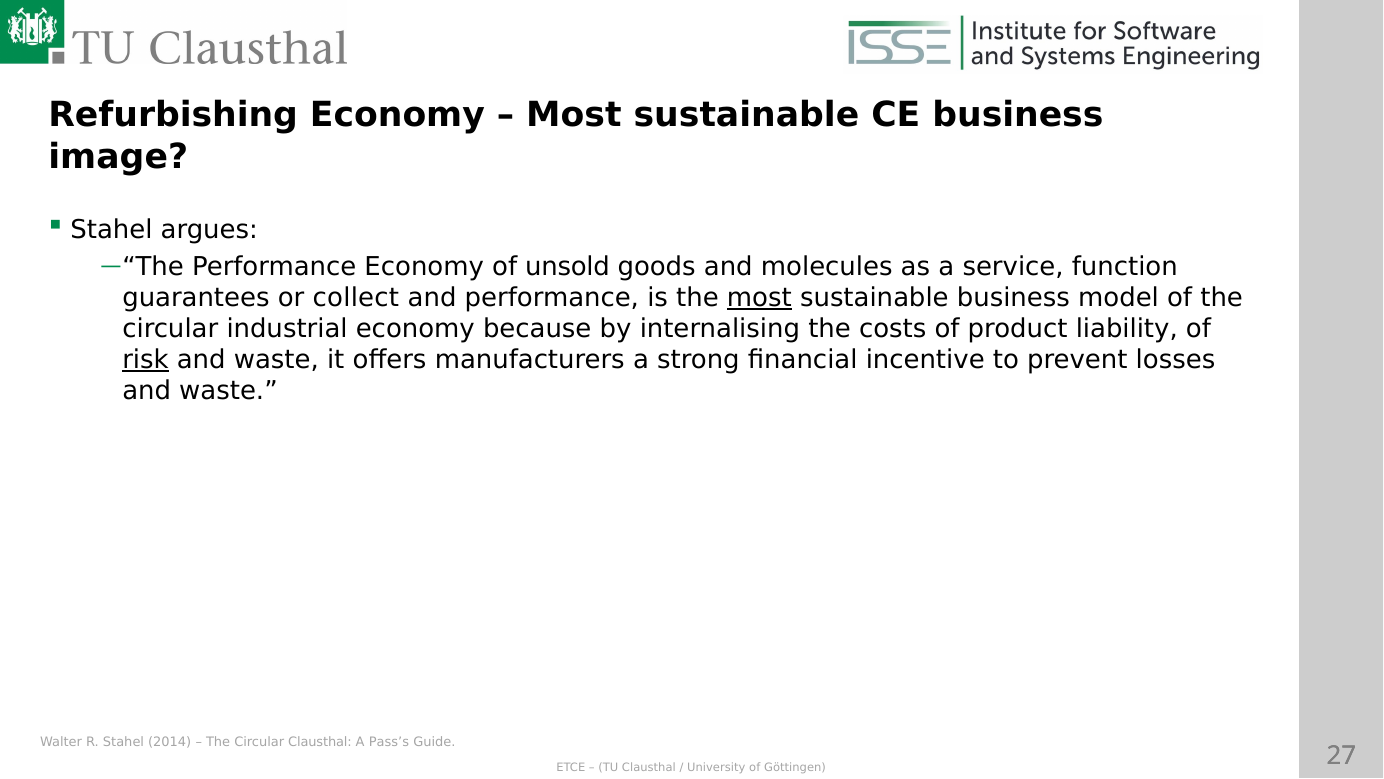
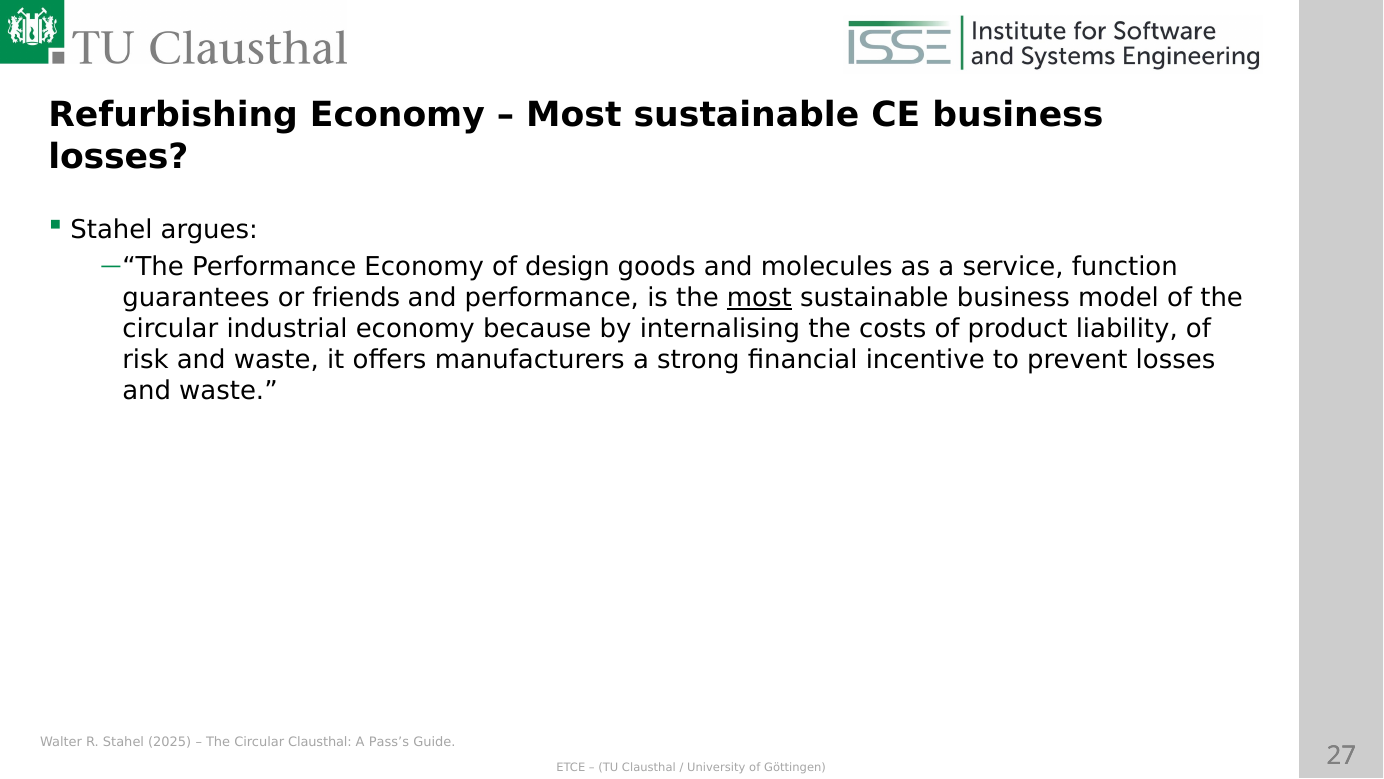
image at (118, 157): image -> losses
unsold: unsold -> design
collect: collect -> friends
risk underline: present -> none
2014: 2014 -> 2025
